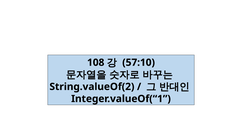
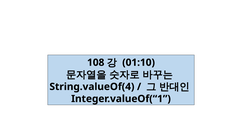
57:10: 57:10 -> 01:10
String.valueOf(2: String.valueOf(2 -> String.valueOf(4
